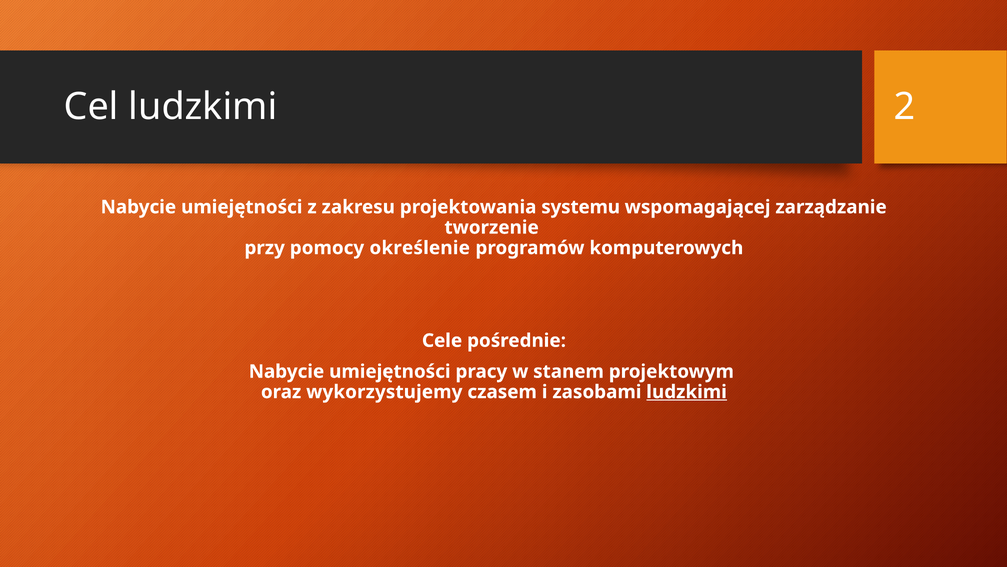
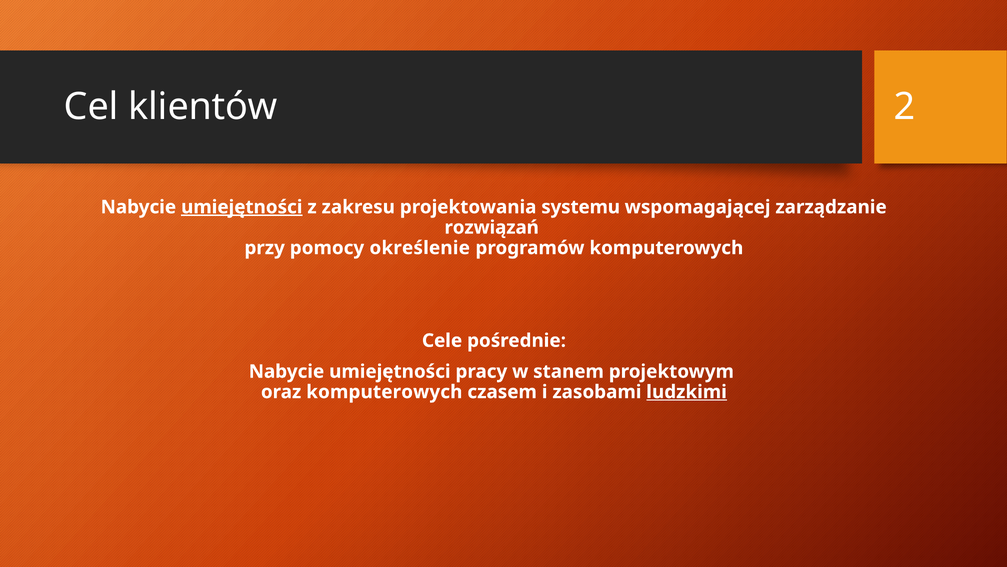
Cel ludzkimi: ludzkimi -> klientów
umiejętności at (242, 207) underline: none -> present
tworzenie: tworzenie -> rozwiązań
oraz wykorzystujemy: wykorzystujemy -> komputerowych
